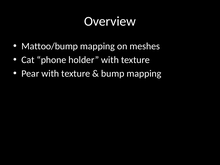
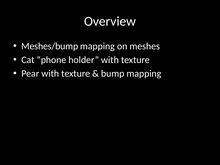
Mattoo/bump: Mattoo/bump -> Meshes/bump
